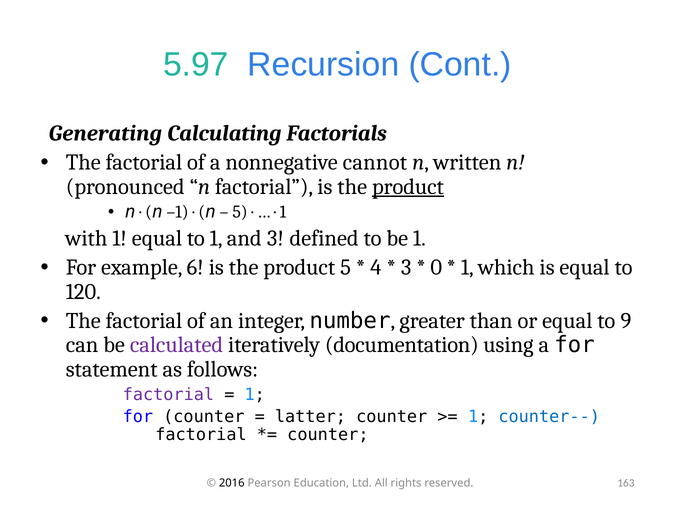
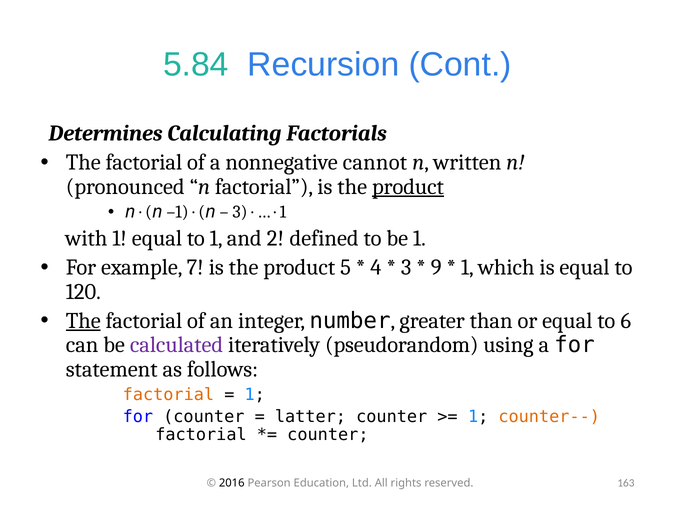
5.97: 5.97 -> 5.84
Generating: Generating -> Determines
5 at (240, 212): 5 -> 3
and 3: 3 -> 2
6: 6 -> 7
0: 0 -> 9
The at (83, 321) underline: none -> present
9: 9 -> 6
documentation: documentation -> pseudorandom
factorial at (168, 395) colour: purple -> orange
counter-- colour: blue -> orange
